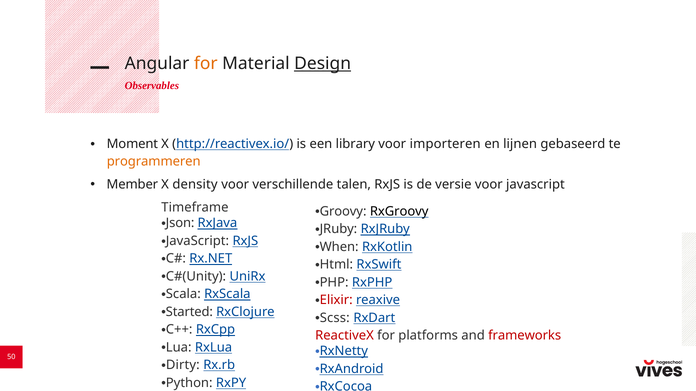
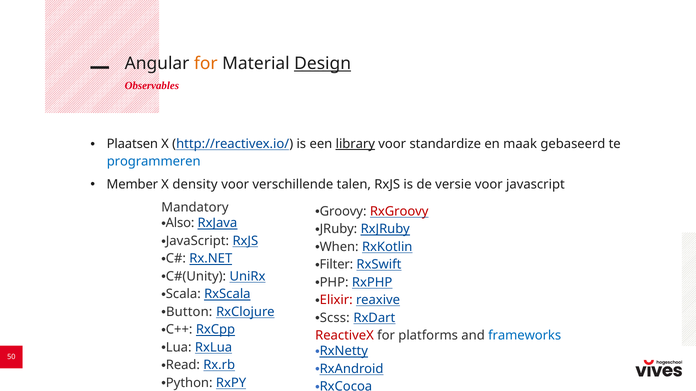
Moment: Moment -> Plaatsen
library underline: none -> present
importeren: importeren -> standardize
lijnen: lijnen -> maak
programmeren colour: orange -> blue
Timeframe: Timeframe -> Mandatory
RxGroovy colour: black -> red
Json: Json -> Also
Html: Html -> Filter
Started: Started -> Button
frameworks colour: red -> blue
Dirty: Dirty -> Read
